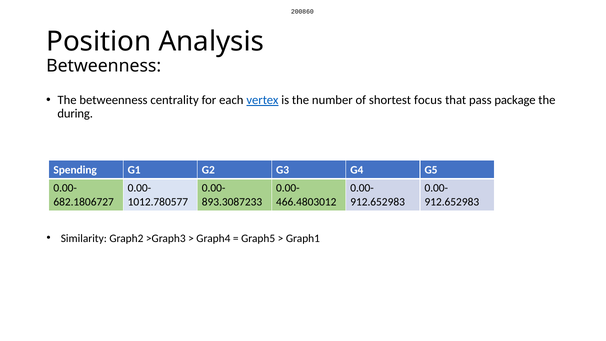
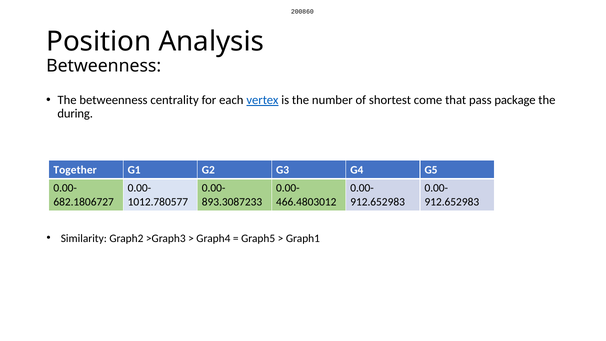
focus: focus -> come
Spending: Spending -> Together
